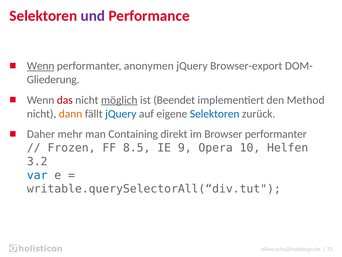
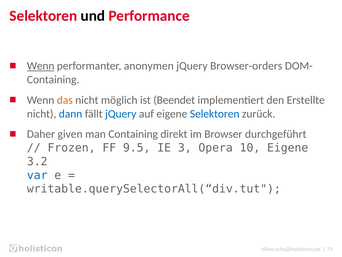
und colour: purple -> black
Browser-export: Browser-export -> Browser-orders
Gliederung at (53, 80): Gliederung -> Containing
das colour: red -> orange
möglich underline: present -> none
Method: Method -> Erstellte
dann colour: orange -> blue
mehr: mehr -> given
Browser performanter: performanter -> durchgeführt
8.5: 8.5 -> 9.5
9: 9 -> 3
10 Helfen: Helfen -> Eigene
